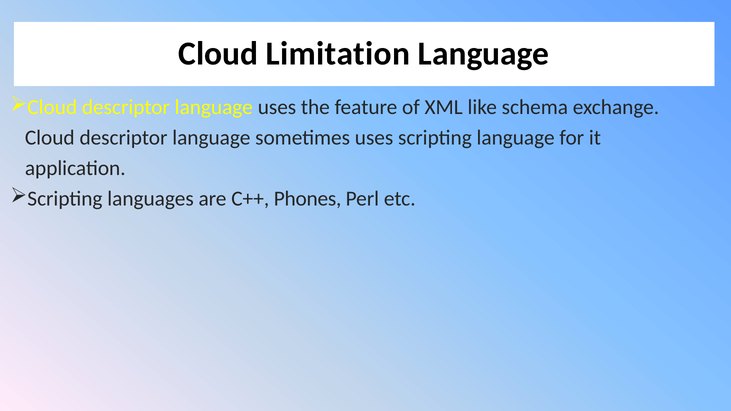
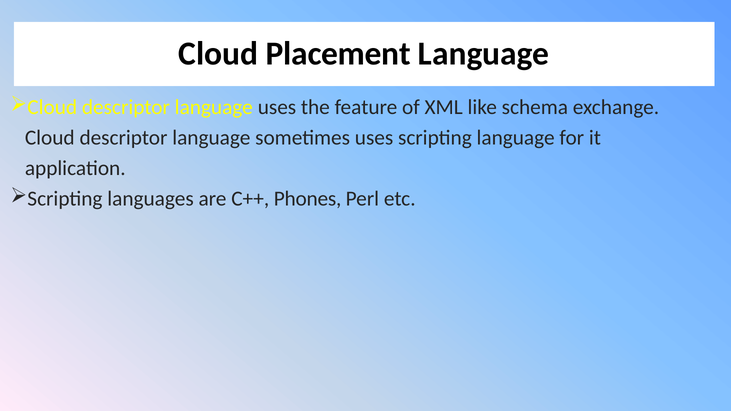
Limitation: Limitation -> Placement
